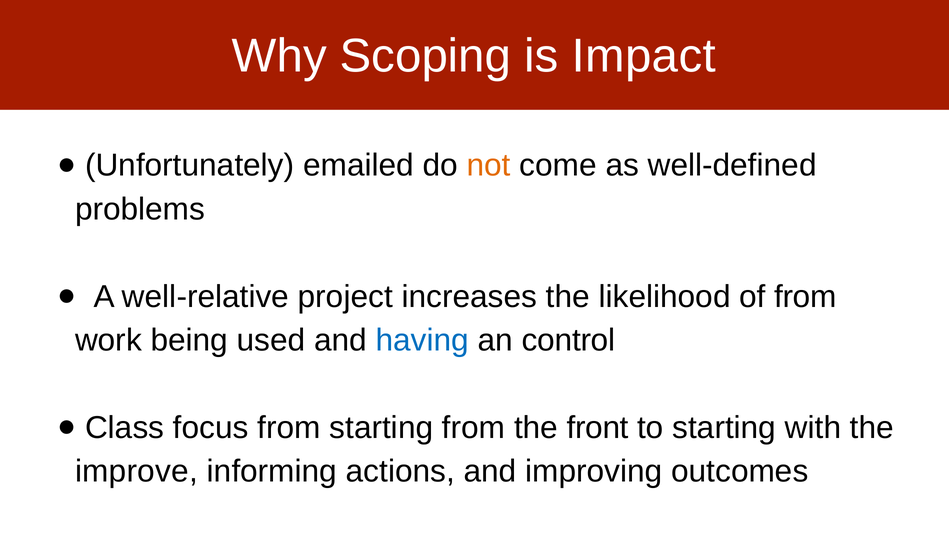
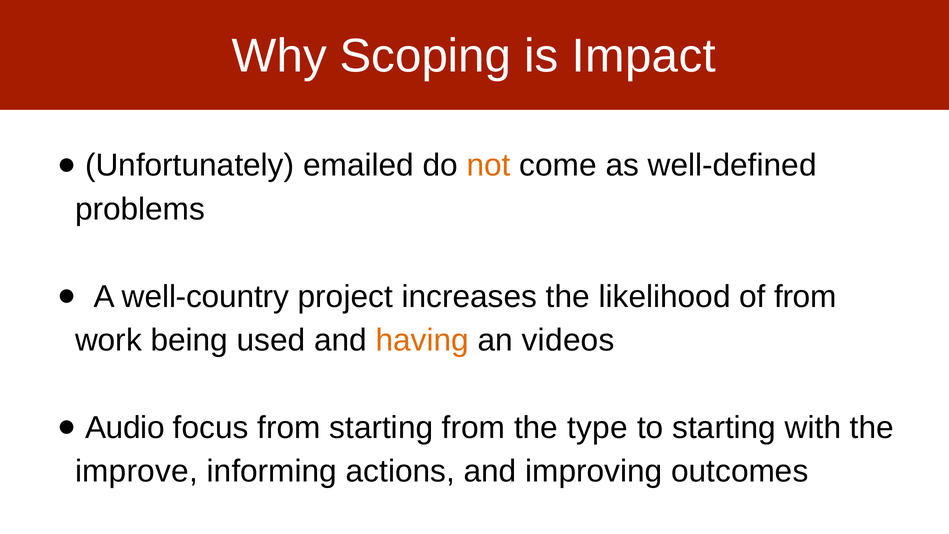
well-relative: well-relative -> well-country
having colour: blue -> orange
control: control -> videos
Class: Class -> Audio
front: front -> type
